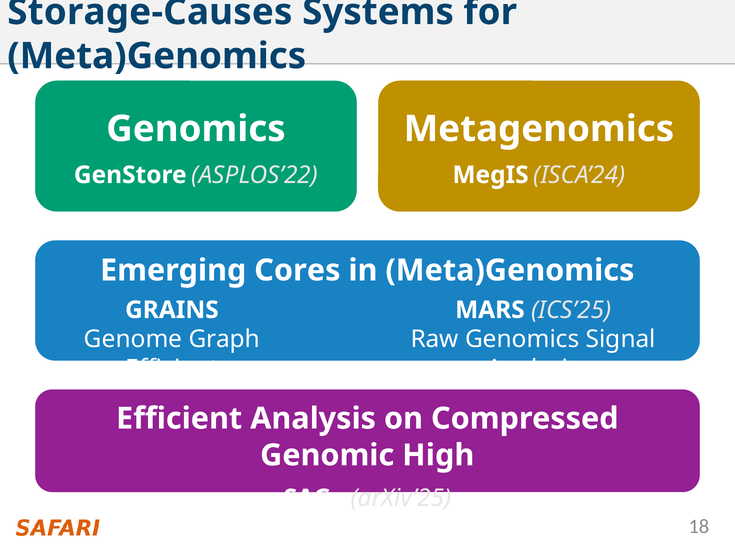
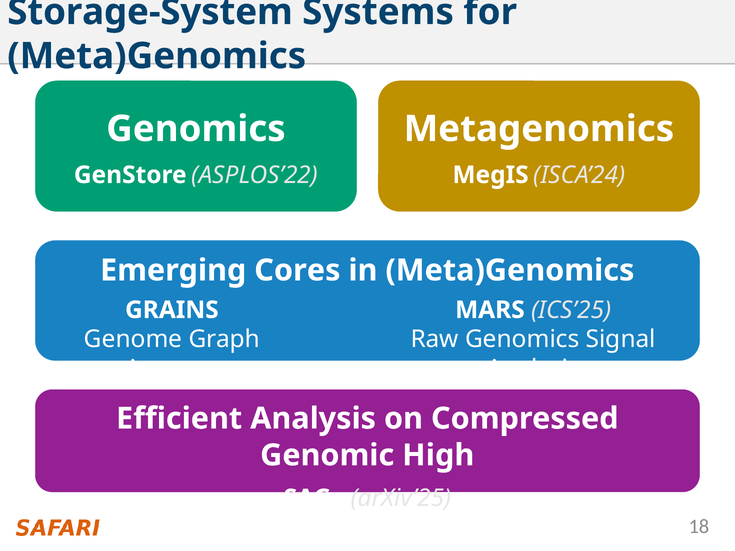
Storage-Causes: Storage-Causes -> Storage-System
Efficient at (172, 369): Efficient -> Average
